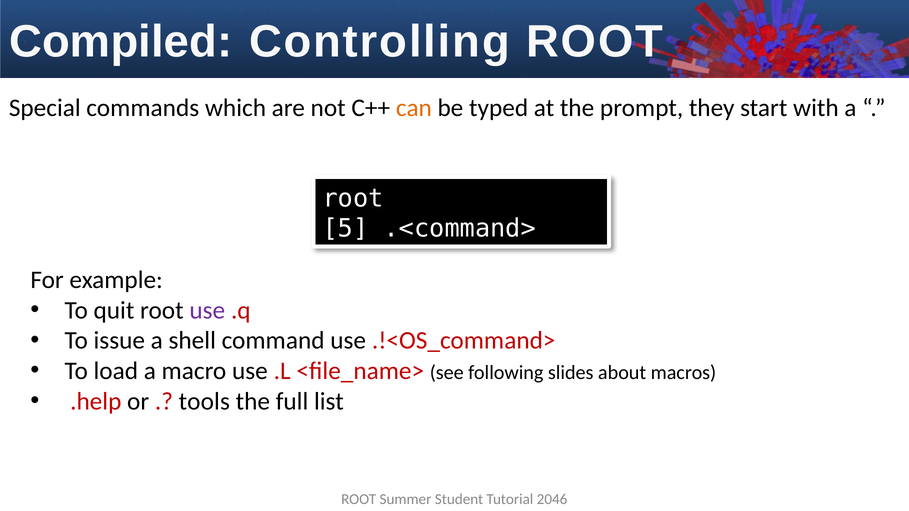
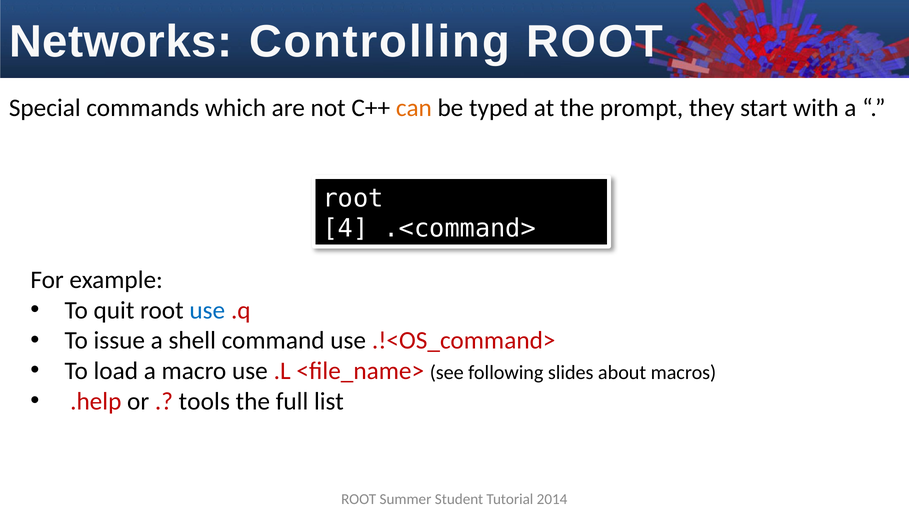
Compiled: Compiled -> Networks
5: 5 -> 4
use at (207, 311) colour: purple -> blue
2046: 2046 -> 2014
